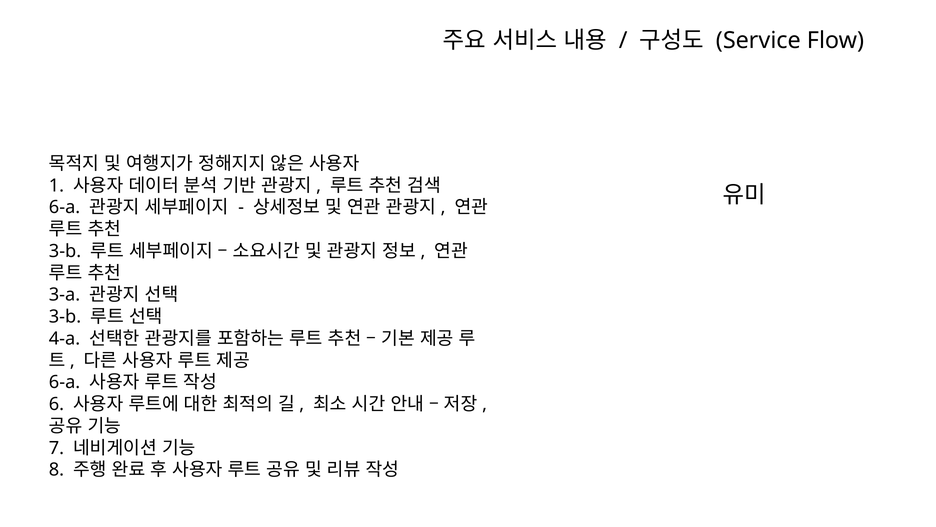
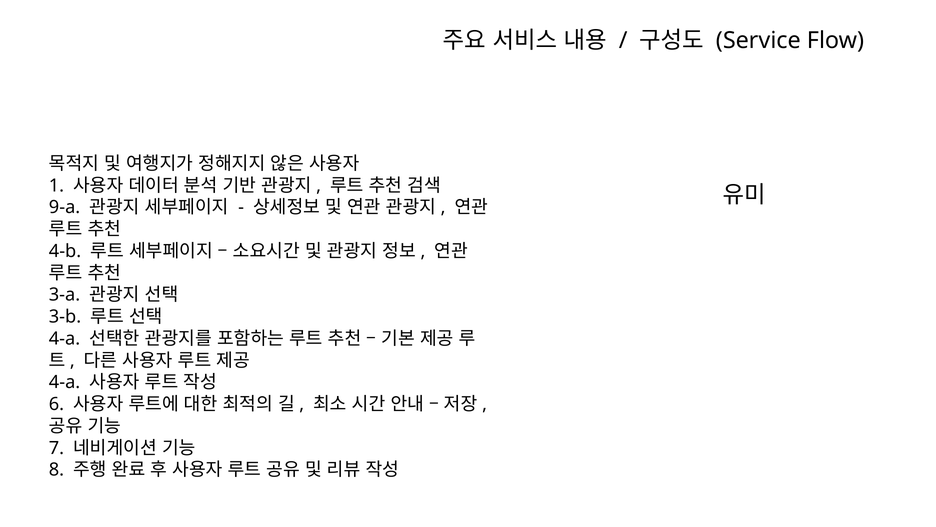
6-a at (65, 207): 6-a -> 9-a
3-b at (65, 251): 3-b -> 4-b
6-a at (65, 382): 6-a -> 4-a
